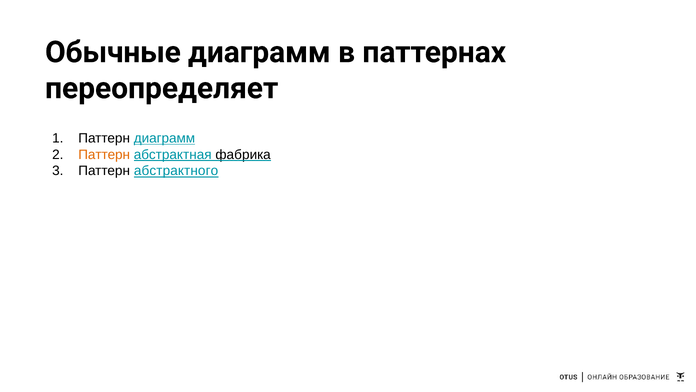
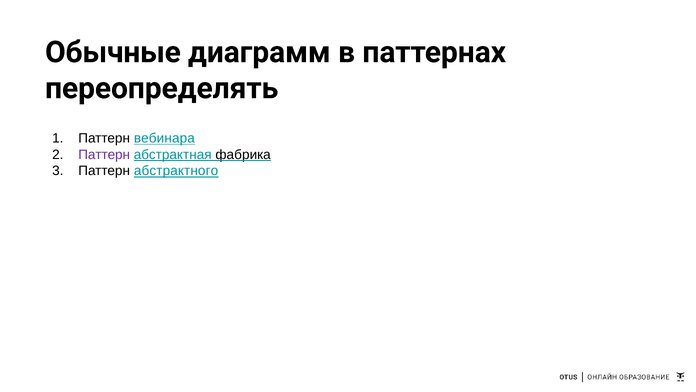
переопределяет: переопределяет -> переопределять
Паттерн диаграмм: диаграмм -> вебинара
Паттерн at (104, 154) colour: orange -> purple
